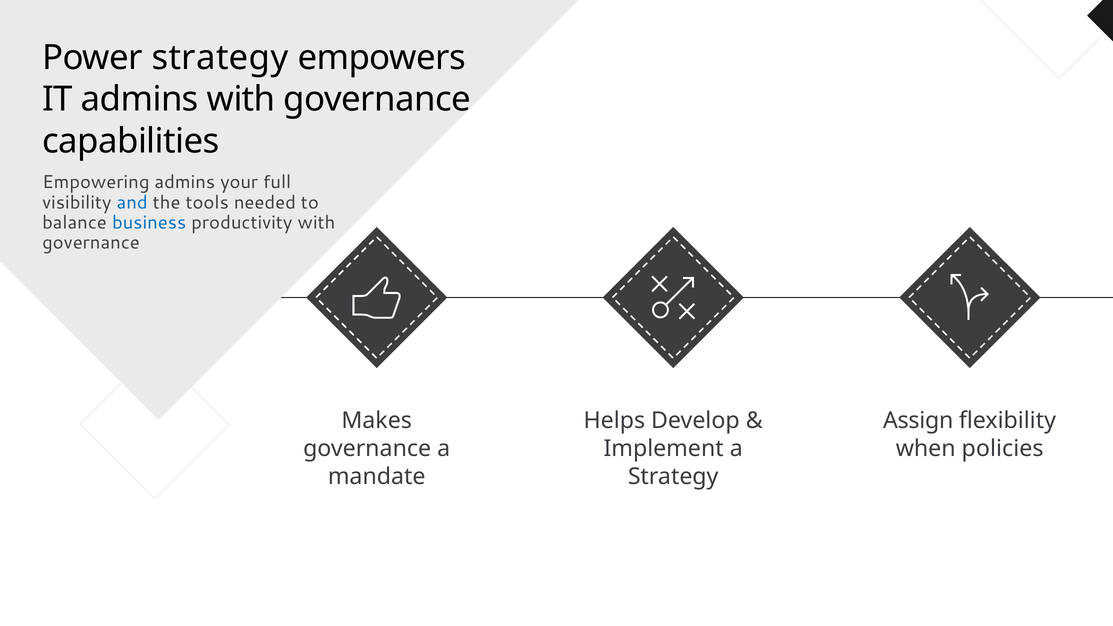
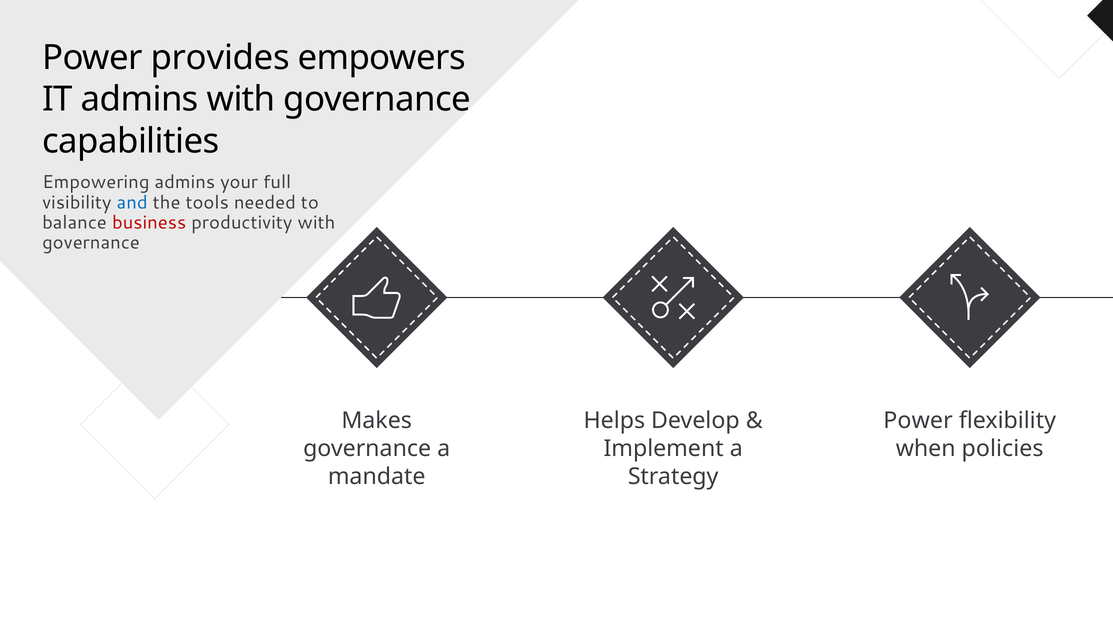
Power strategy: strategy -> provides
business colour: blue -> red
Assign at (918, 421): Assign -> Power
